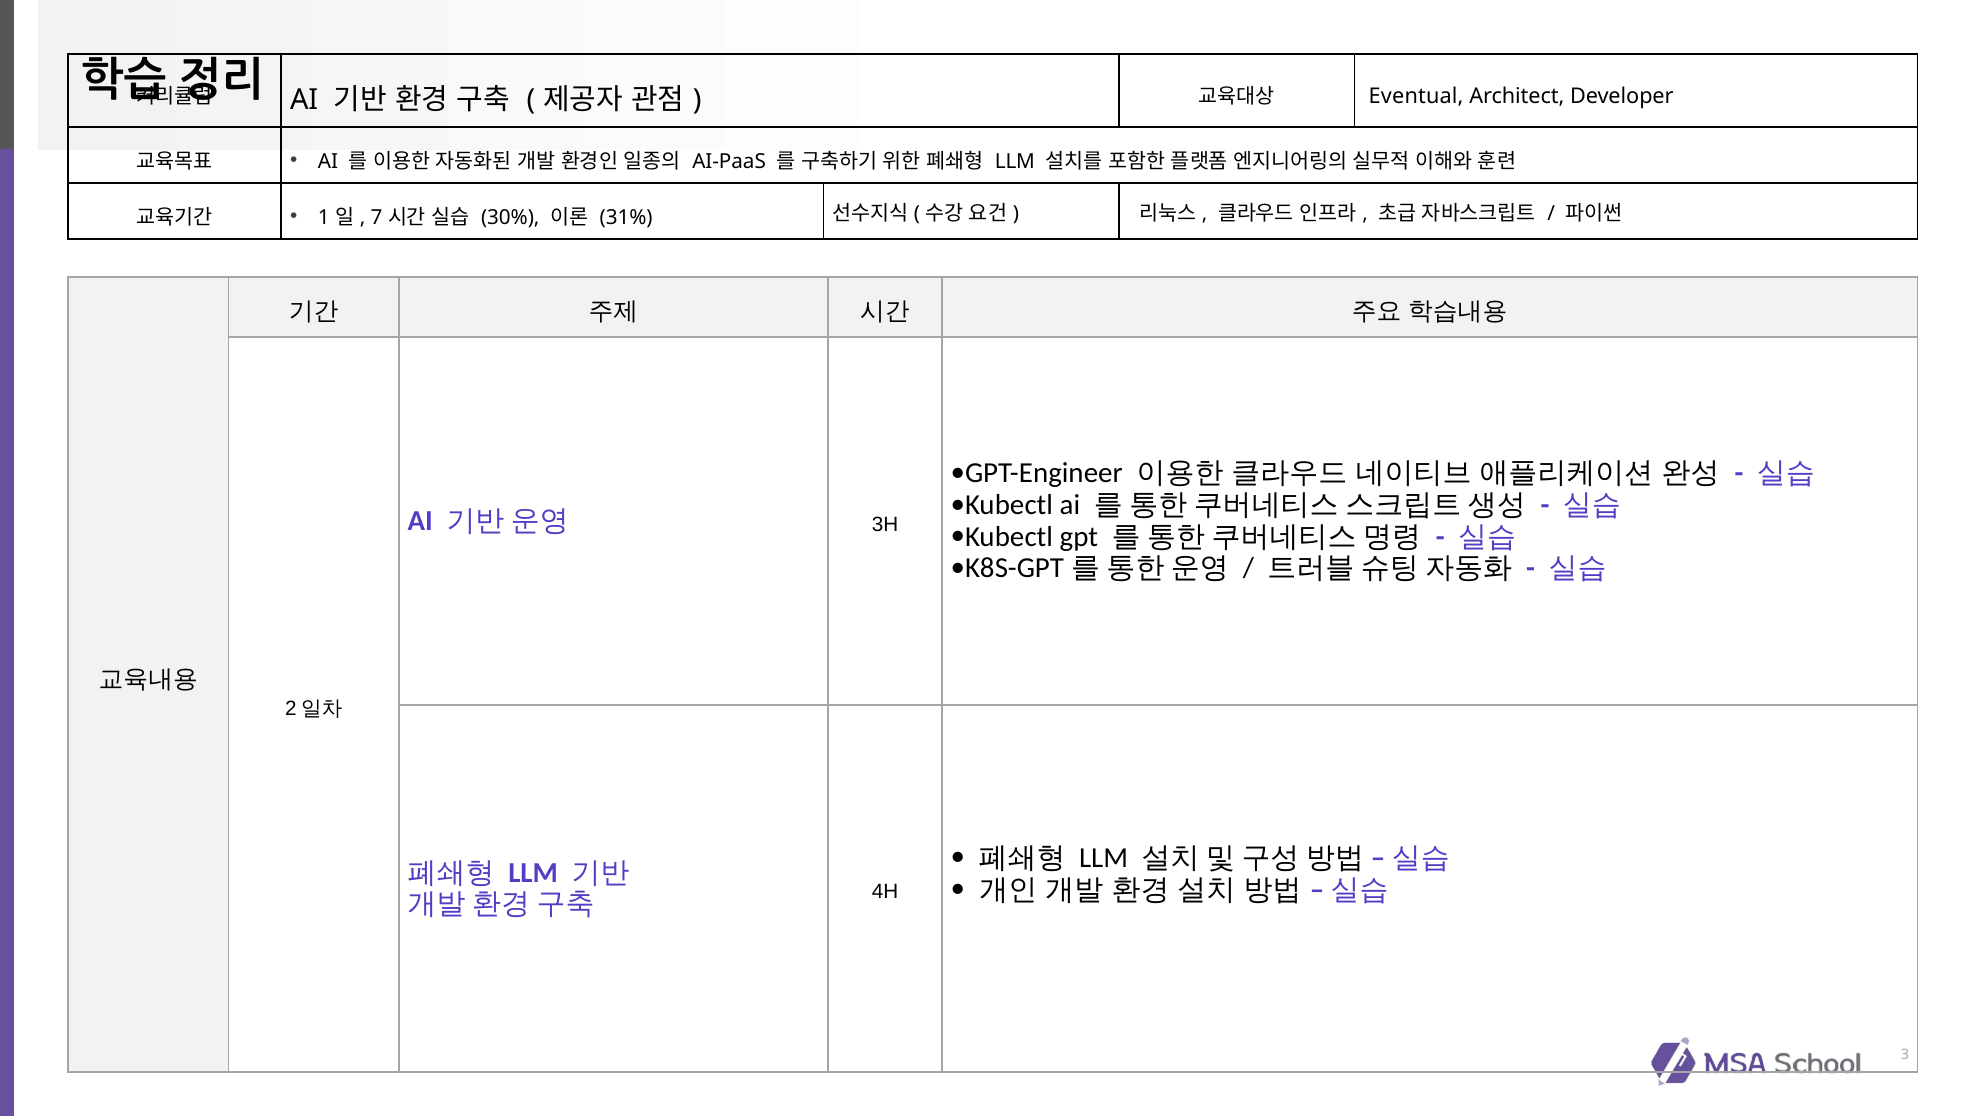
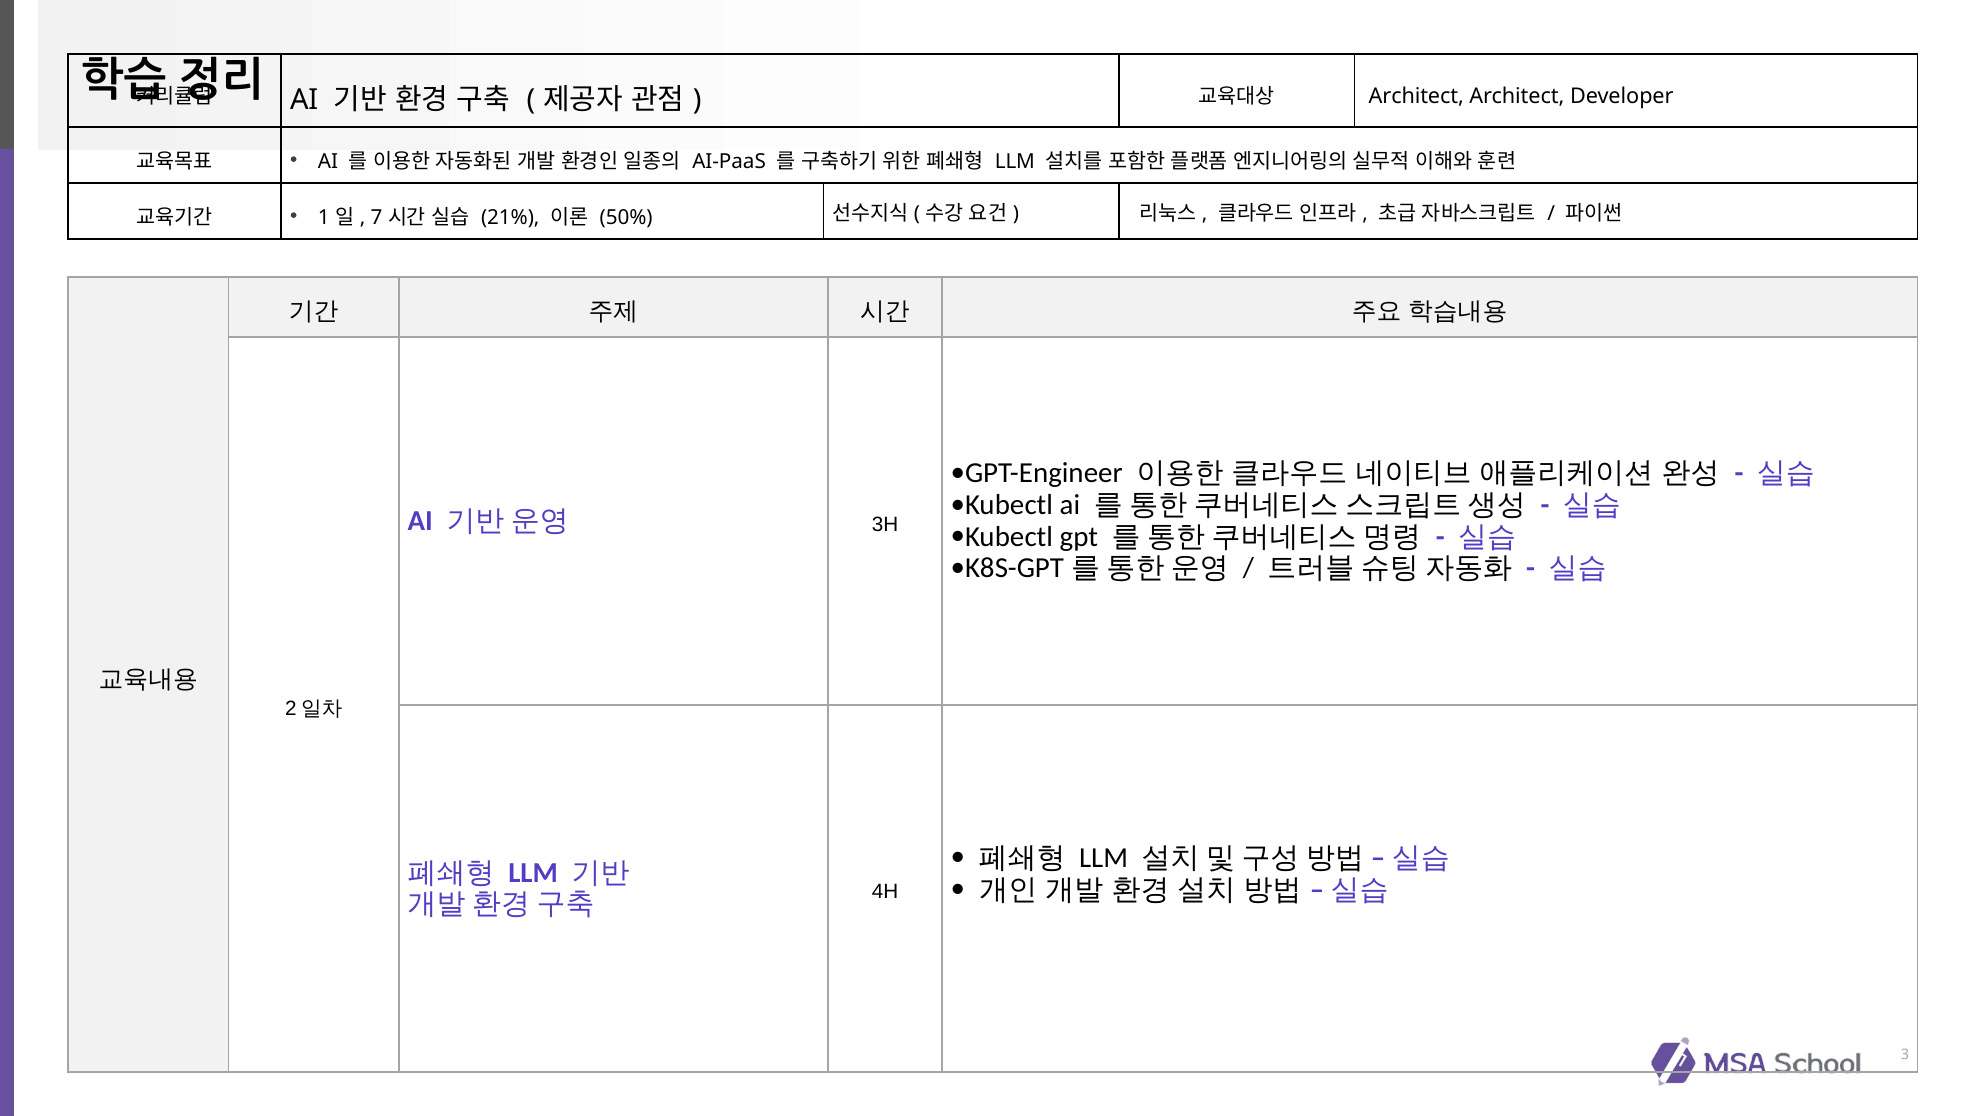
Eventual at (1416, 96): Eventual -> Architect
30%: 30% -> 21%
31%: 31% -> 50%
